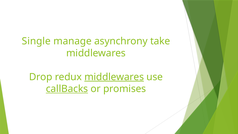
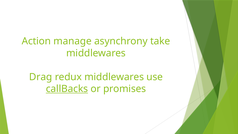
Single: Single -> Action
Drop: Drop -> Drag
middlewares at (114, 77) underline: present -> none
